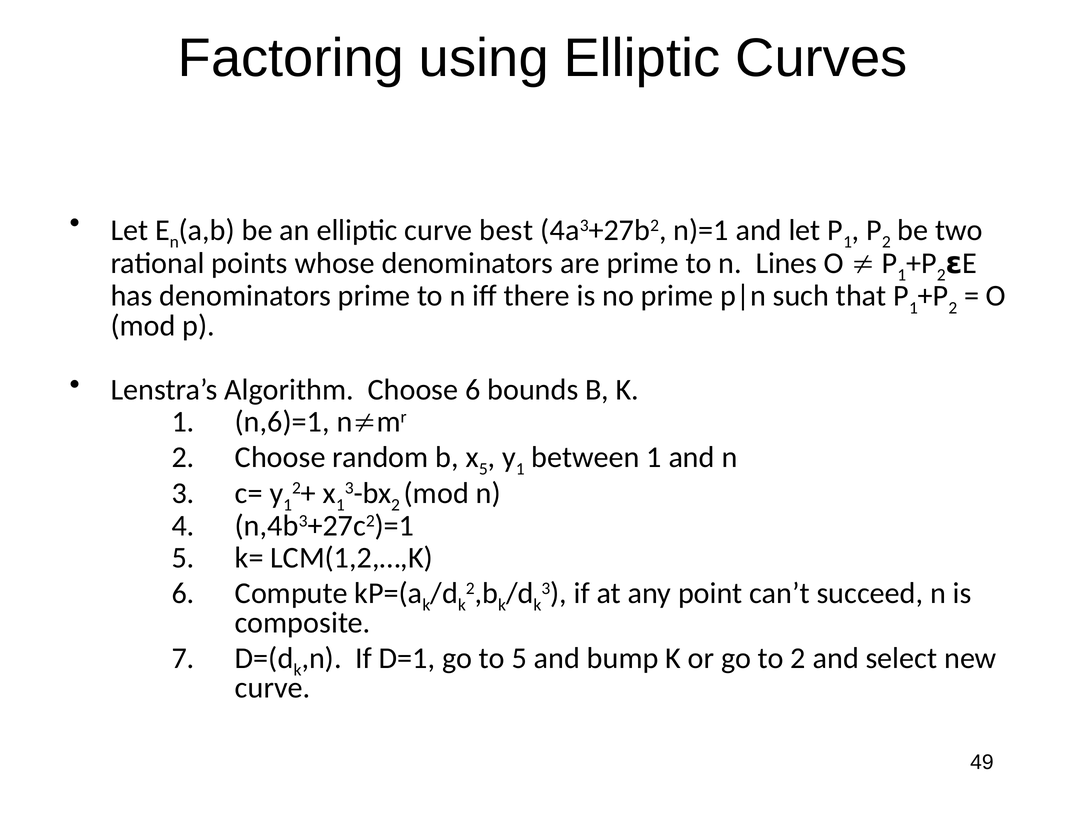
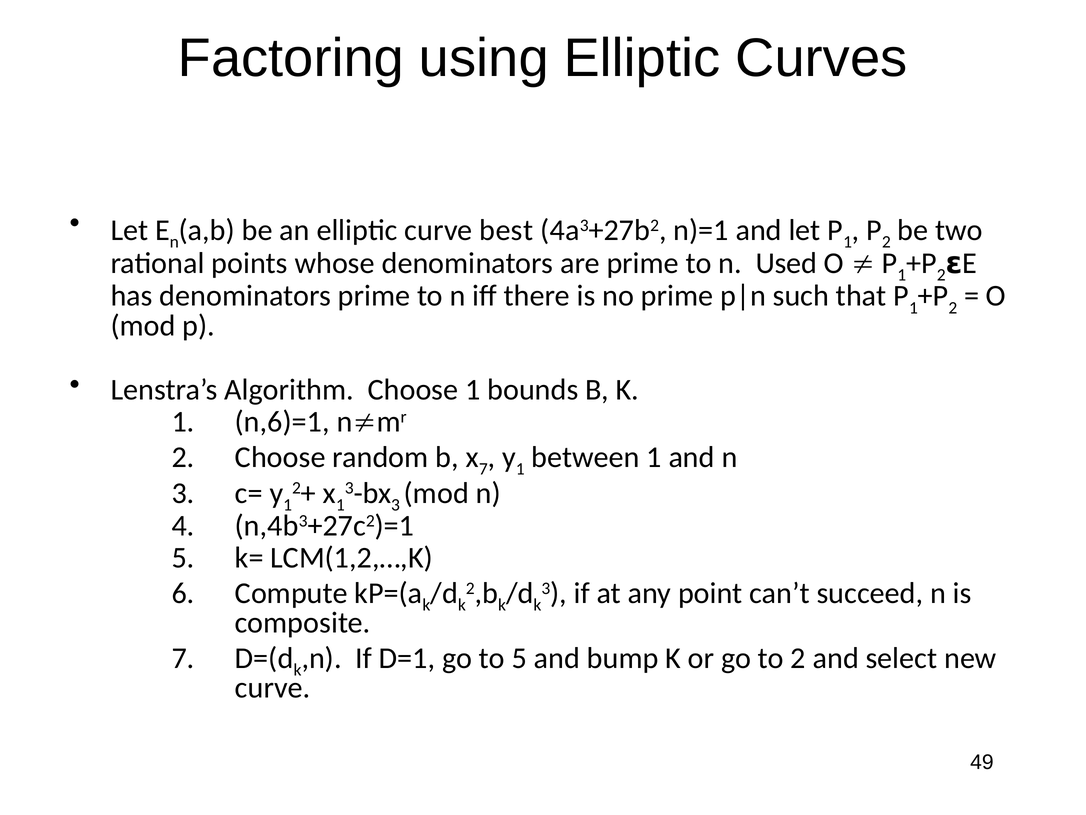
Lines: Lines -> Used
Choose 6: 6 -> 1
5 at (483, 469): 5 -> 7
2 at (395, 505): 2 -> 3
